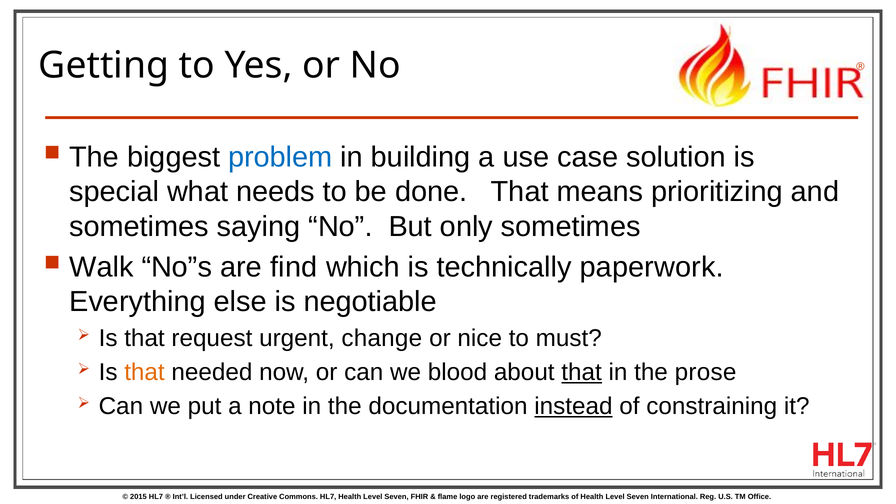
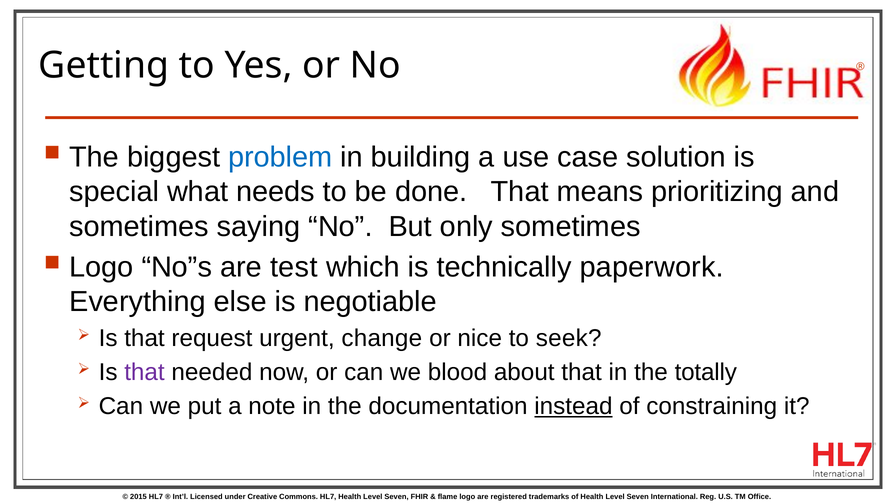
Walk at (101, 267): Walk -> Logo
find: find -> test
must: must -> seek
that at (144, 372) colour: orange -> purple
that at (582, 372) underline: present -> none
prose: prose -> totally
